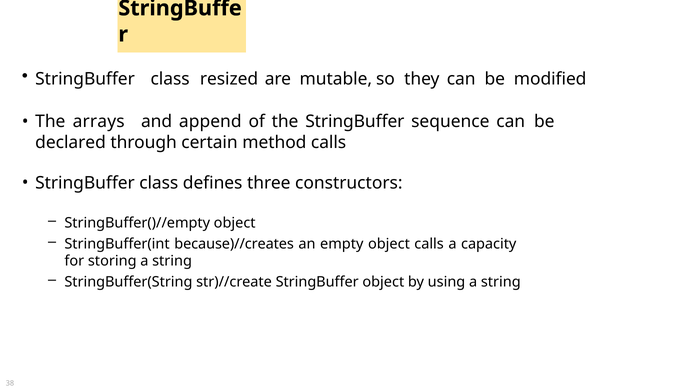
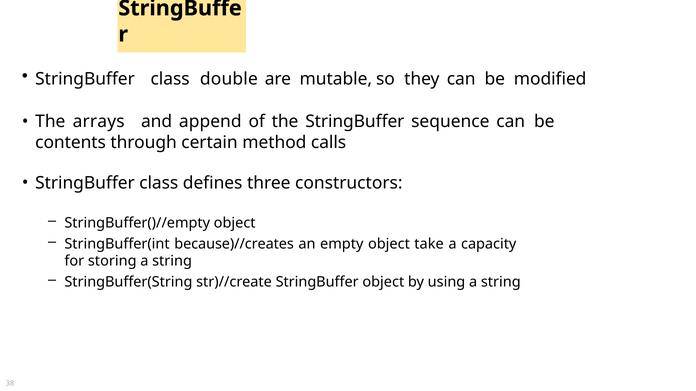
resized: resized -> double
declared: declared -> contents
object calls: calls -> take
